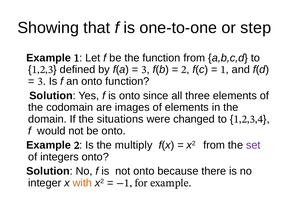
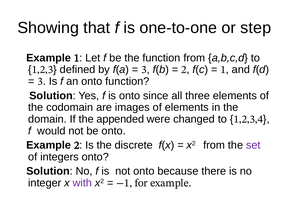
situations: situations -> appended
multiply: multiply -> discrete
with colour: orange -> purple
